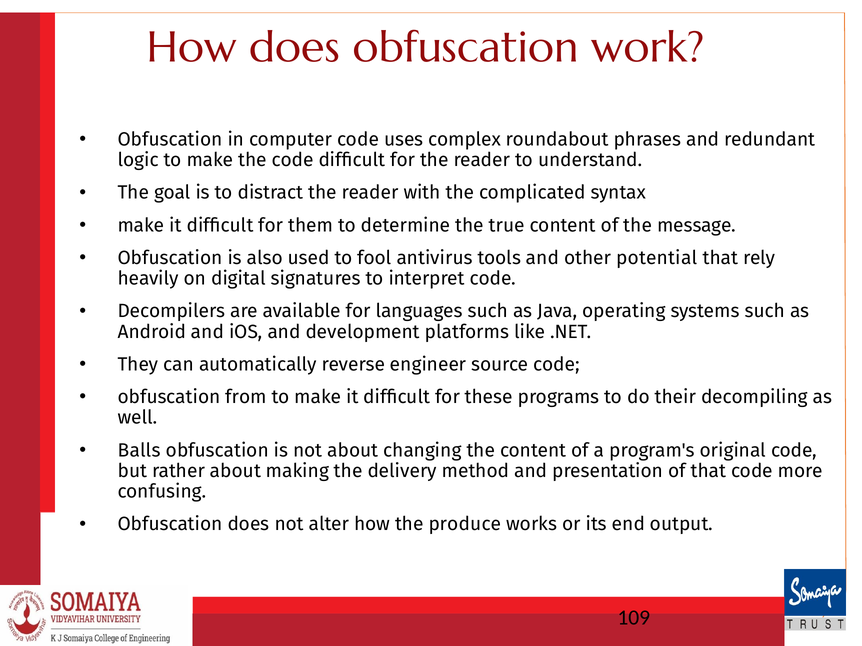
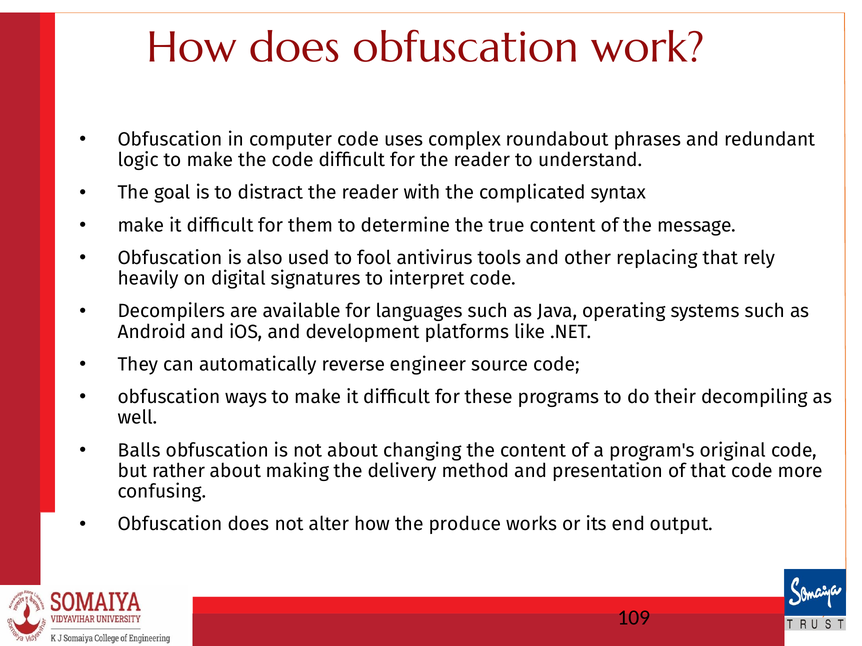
potential: potential -> replacing
from: from -> ways
